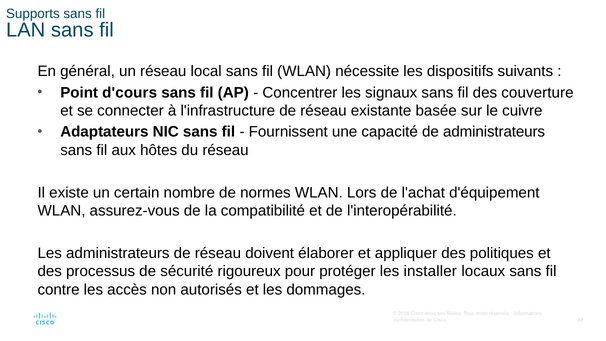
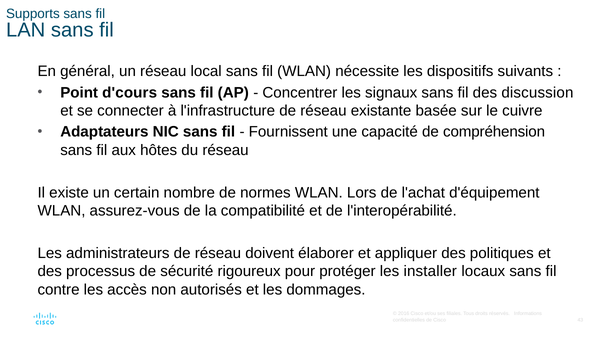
couverture: couverture -> discussion
de administrateurs: administrateurs -> compréhension
